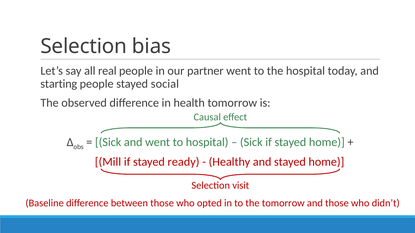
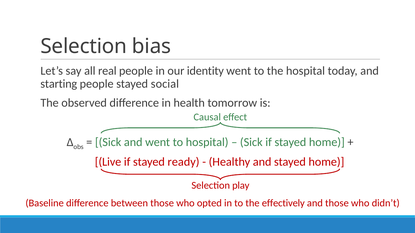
partner: partner -> identity
Mill: Mill -> Live
visit: visit -> play
the tomorrow: tomorrow -> effectively
